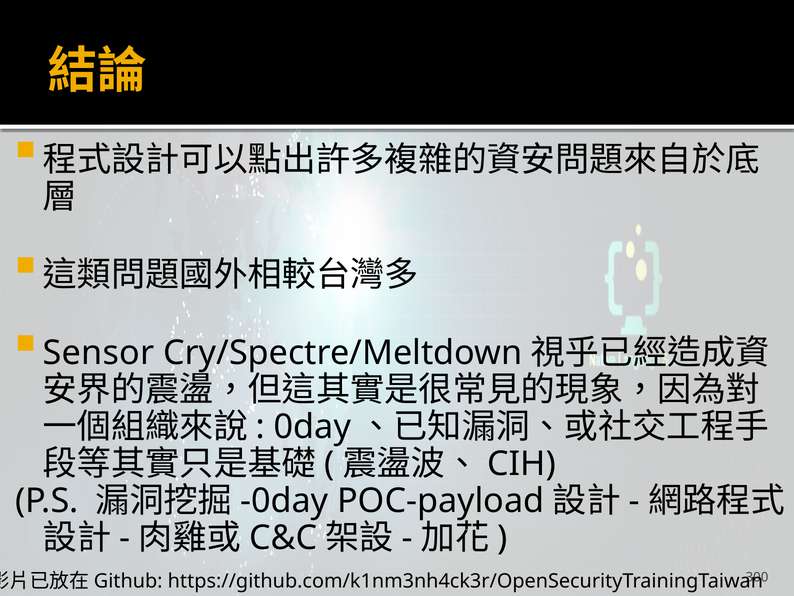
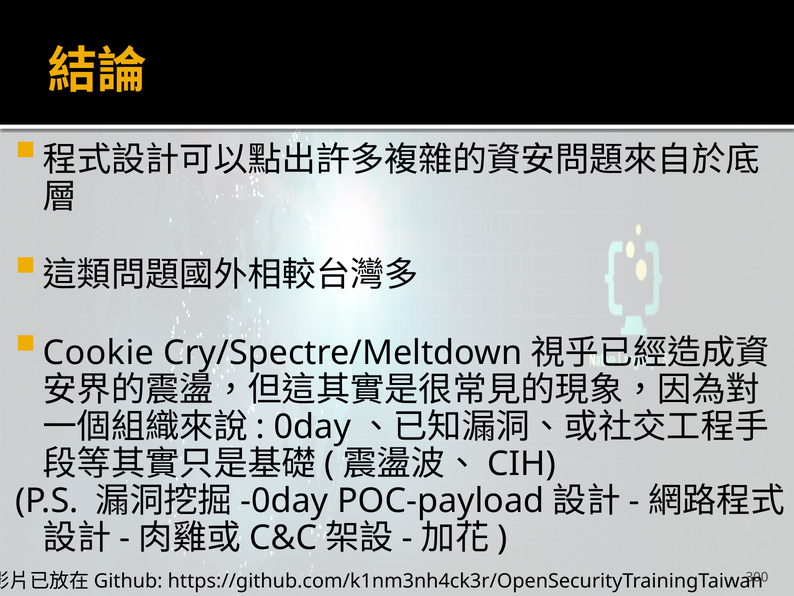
Sensor: Sensor -> Cookie
